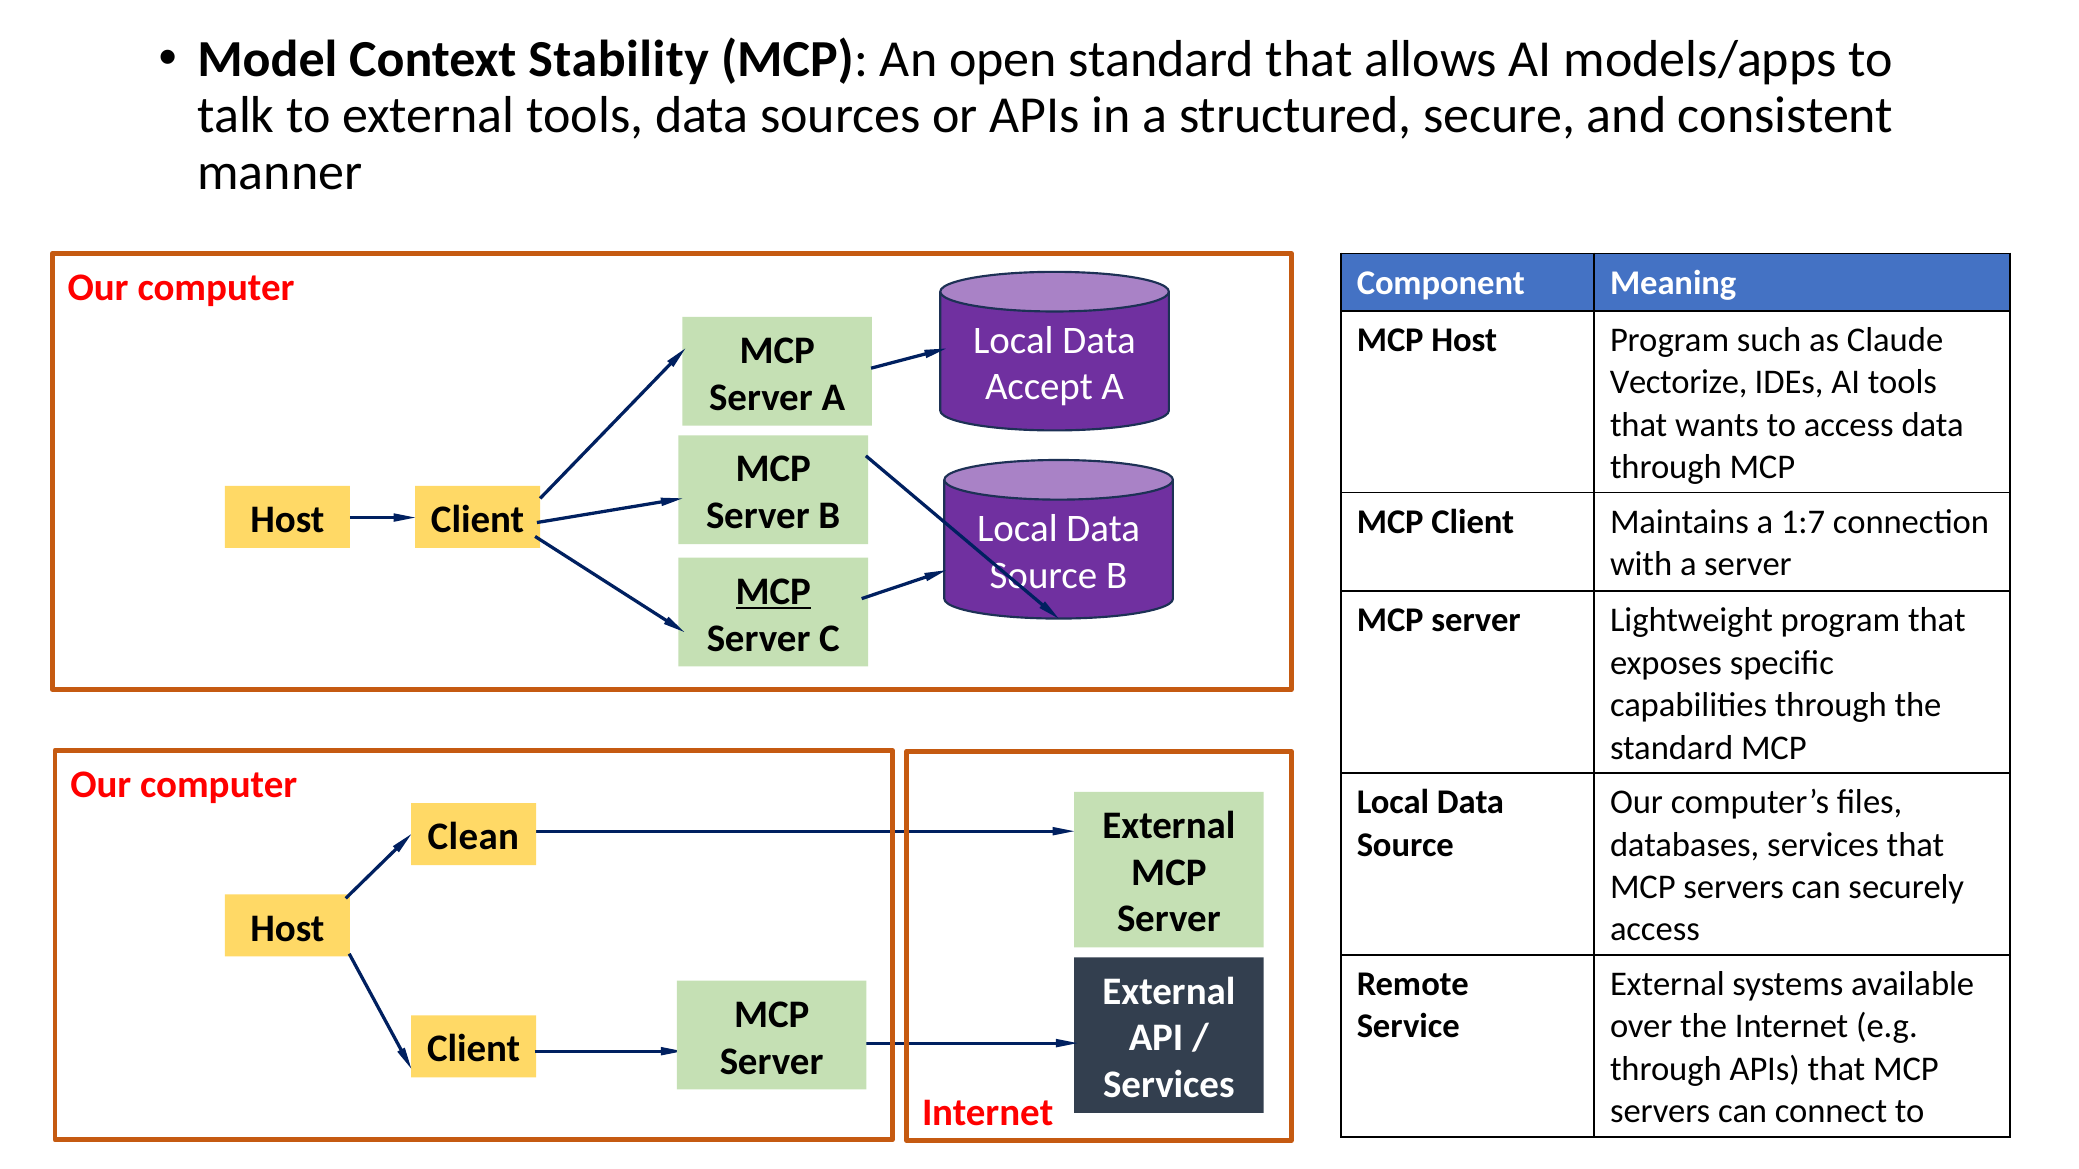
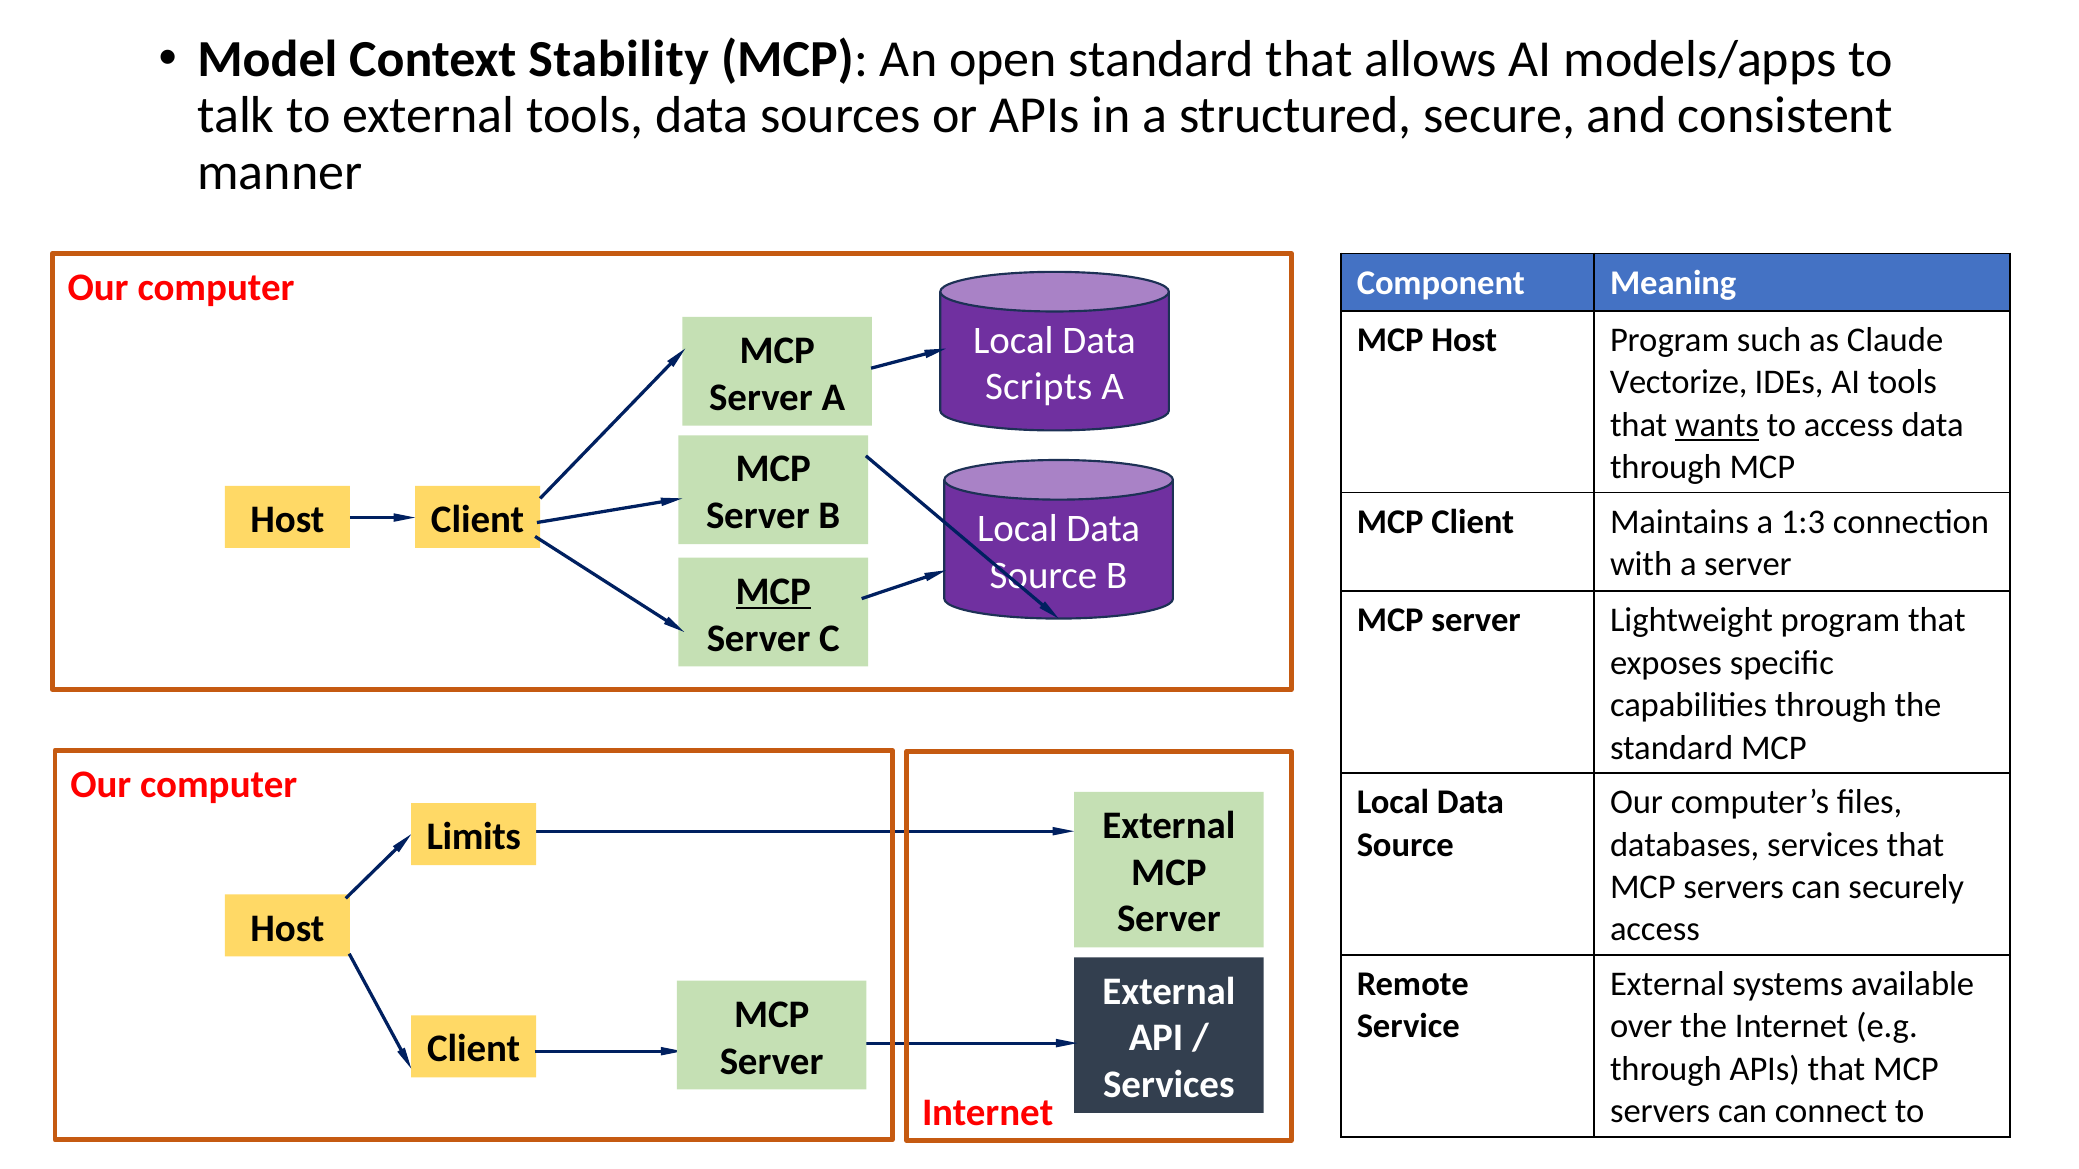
Accept: Accept -> Scripts
wants underline: none -> present
1:7: 1:7 -> 1:3
Clean: Clean -> Limits
